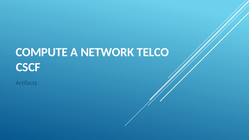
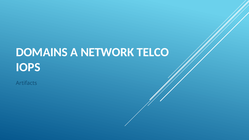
COMPUTE: COMPUTE -> DOMAINS
CSCF: CSCF -> IOPS
